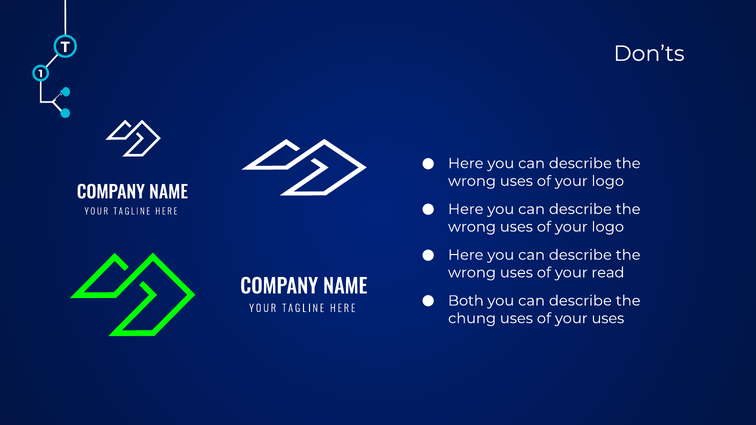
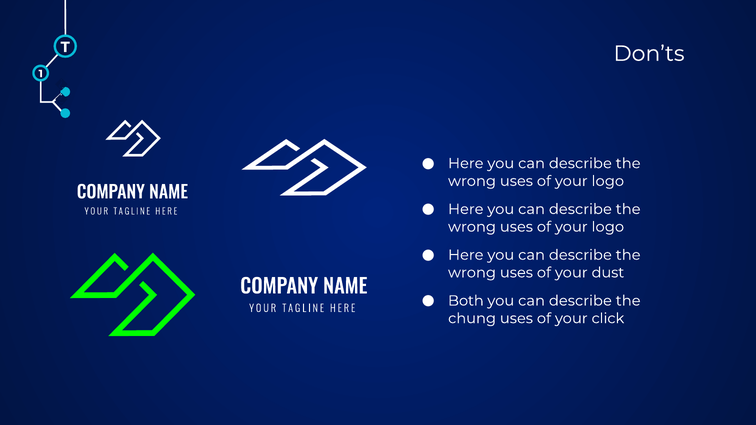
read: read -> dust
your uses: uses -> click
